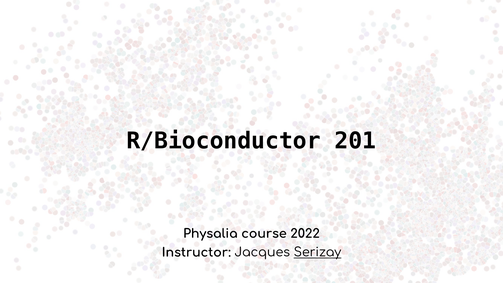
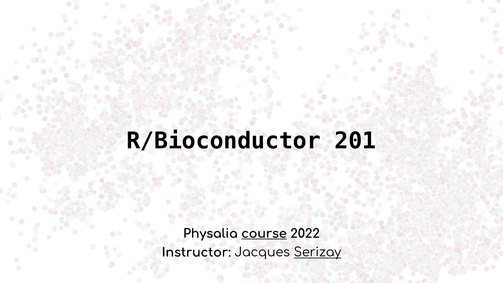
course underline: none -> present
